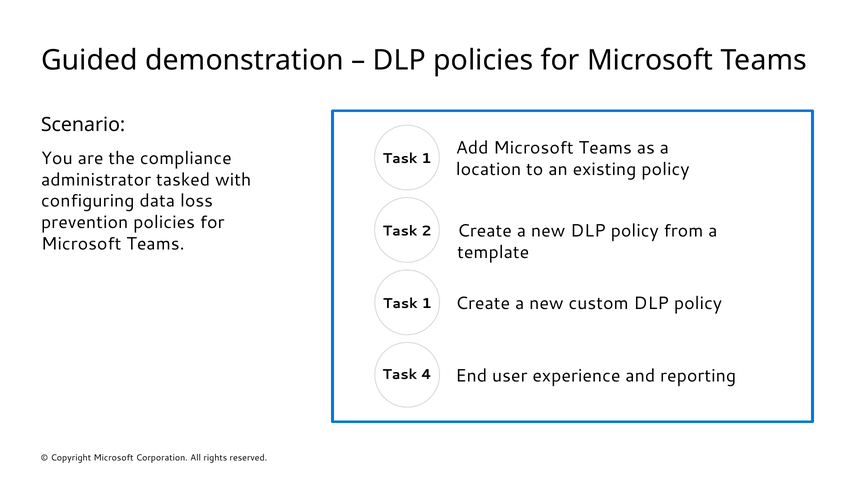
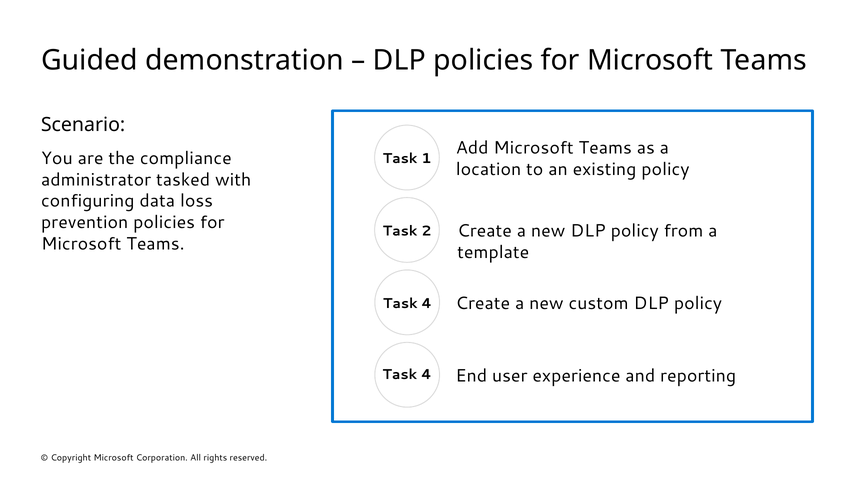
1 at (427, 303): 1 -> 4
